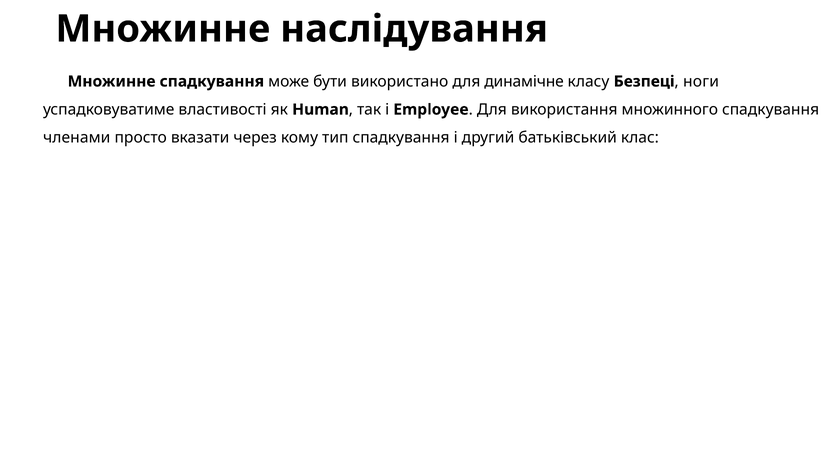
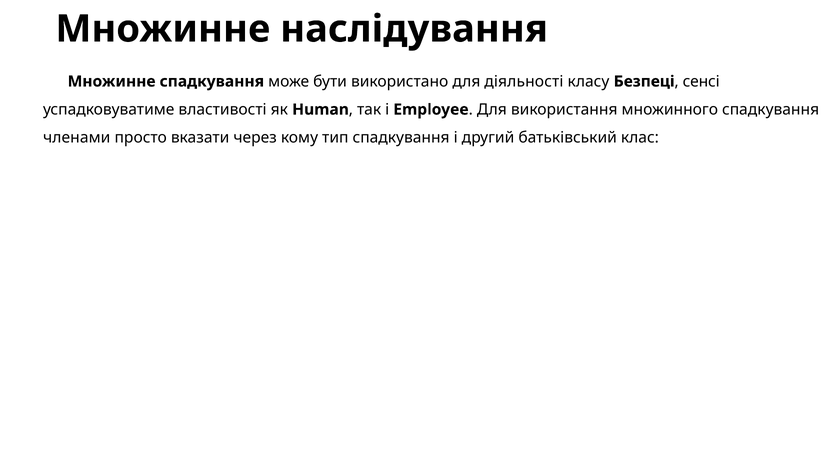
динамічне: динамічне -> діяльності
ноги: ноги -> сенсі
